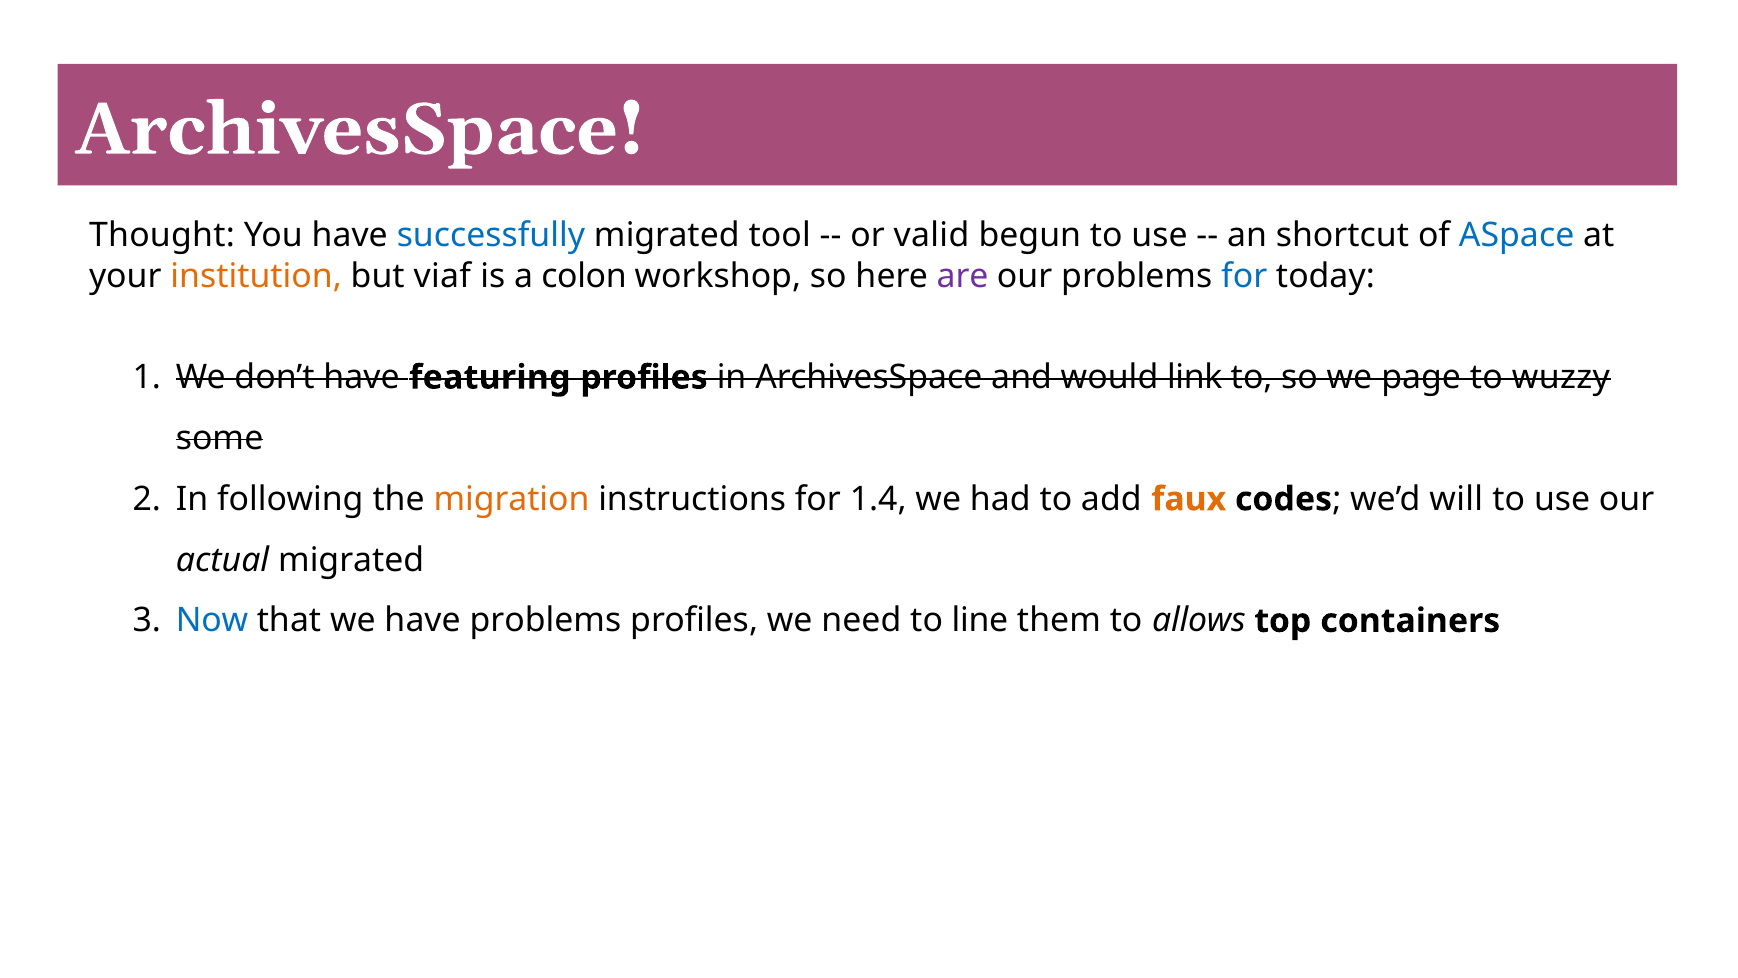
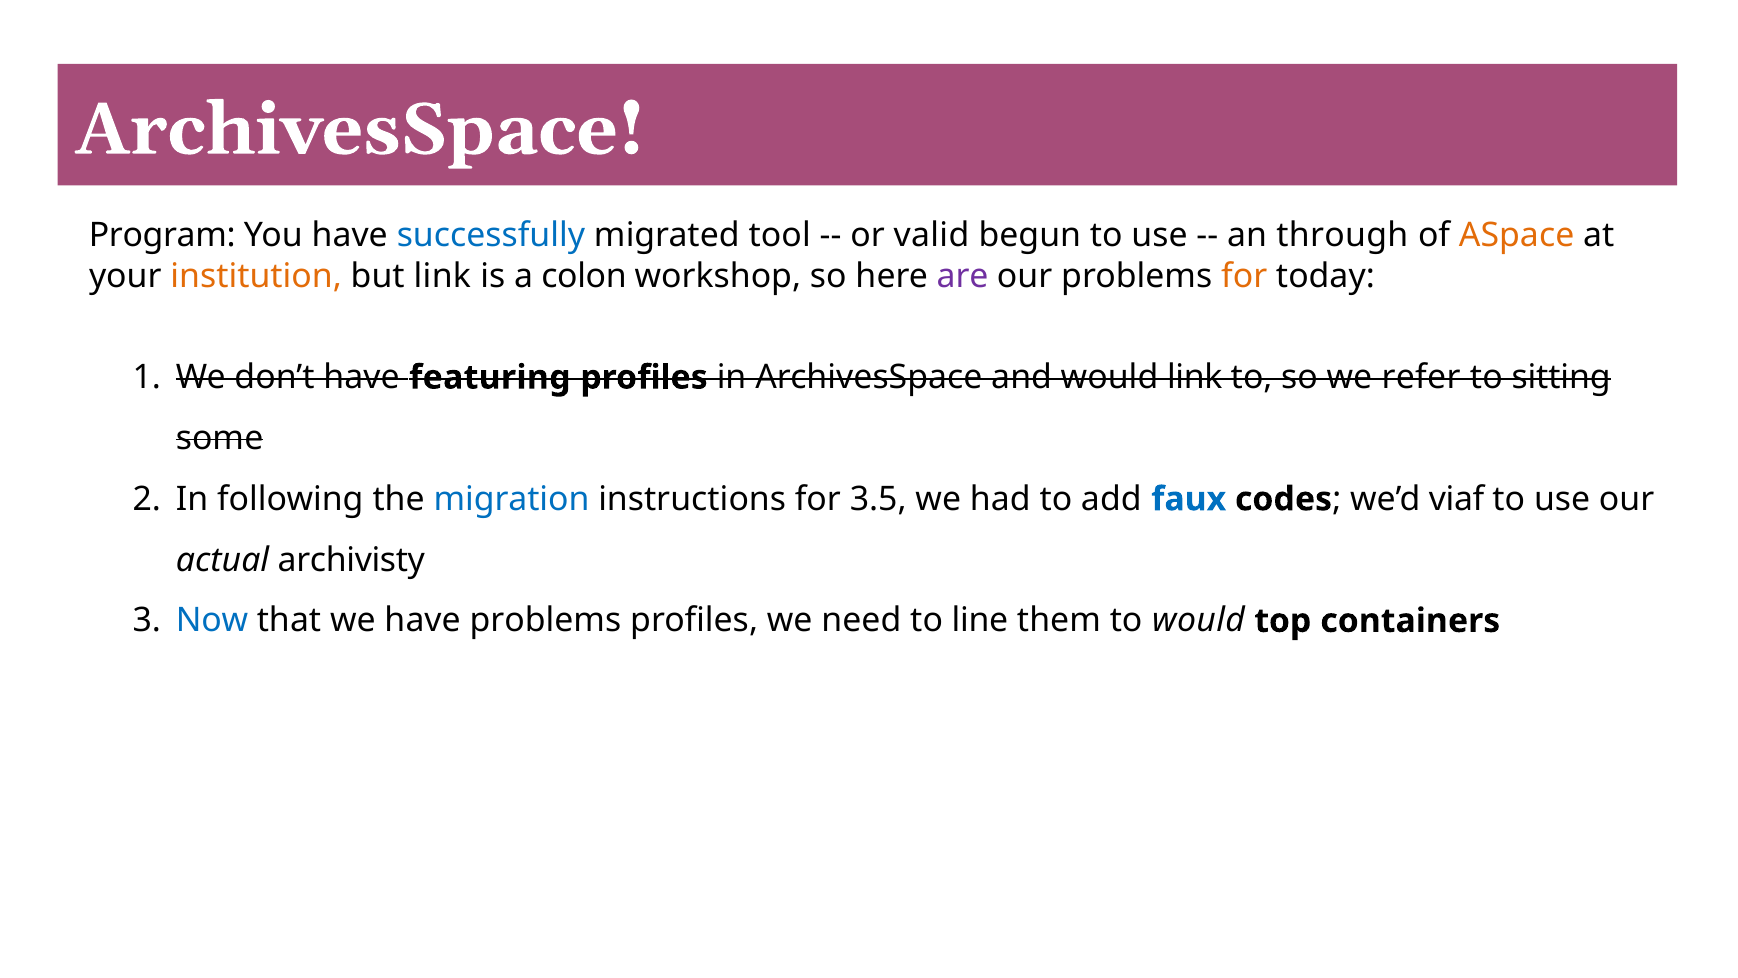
Thought: Thought -> Program
shortcut: shortcut -> through
ASpace colour: blue -> orange
but viaf: viaf -> link
for at (1244, 276) colour: blue -> orange
page: page -> refer
wuzzy: wuzzy -> sitting
migration colour: orange -> blue
1.4: 1.4 -> 3.5
faux colour: orange -> blue
will: will -> viaf
actual migrated: migrated -> archivisty
to allows: allows -> would
